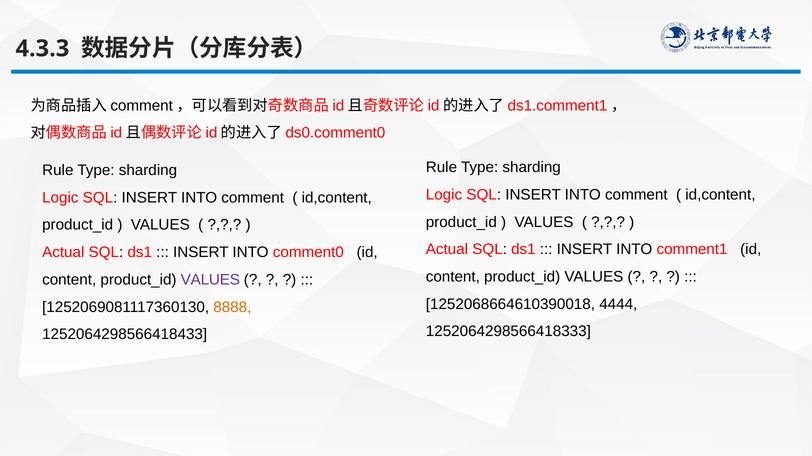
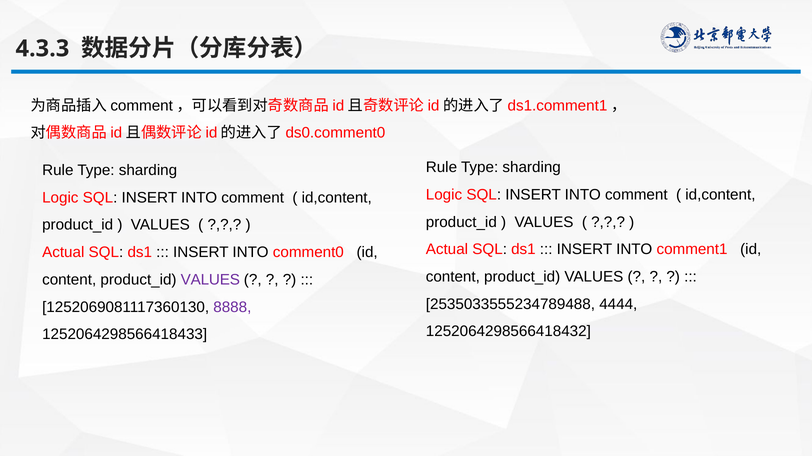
1252068664610390018: 1252068664610390018 -> 2535033555234789488
8888 colour: orange -> purple
1252064298566418333: 1252064298566418333 -> 1252064298566418432
